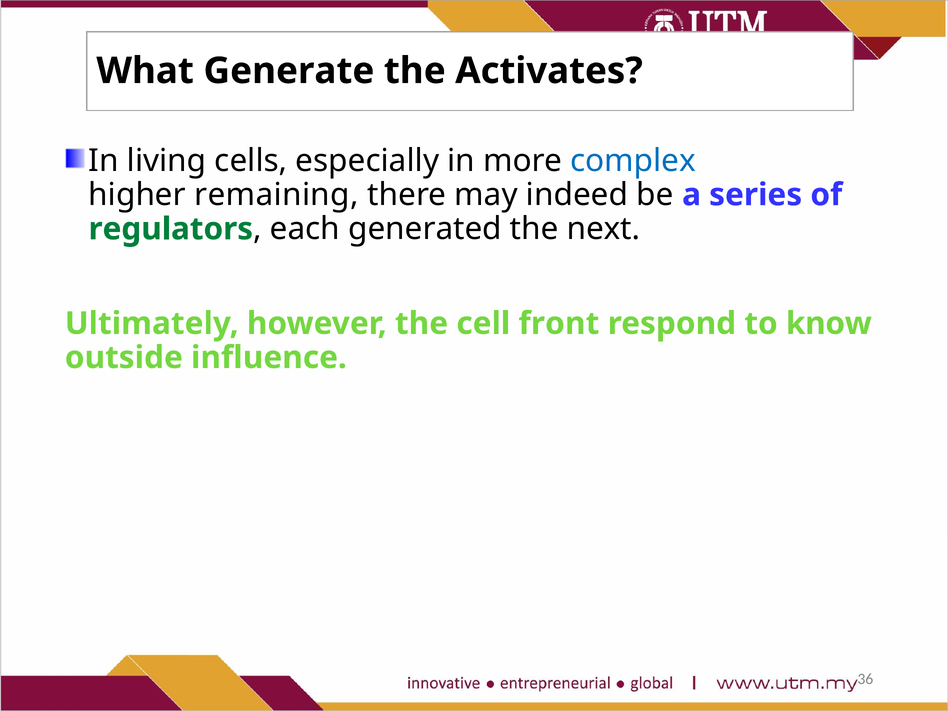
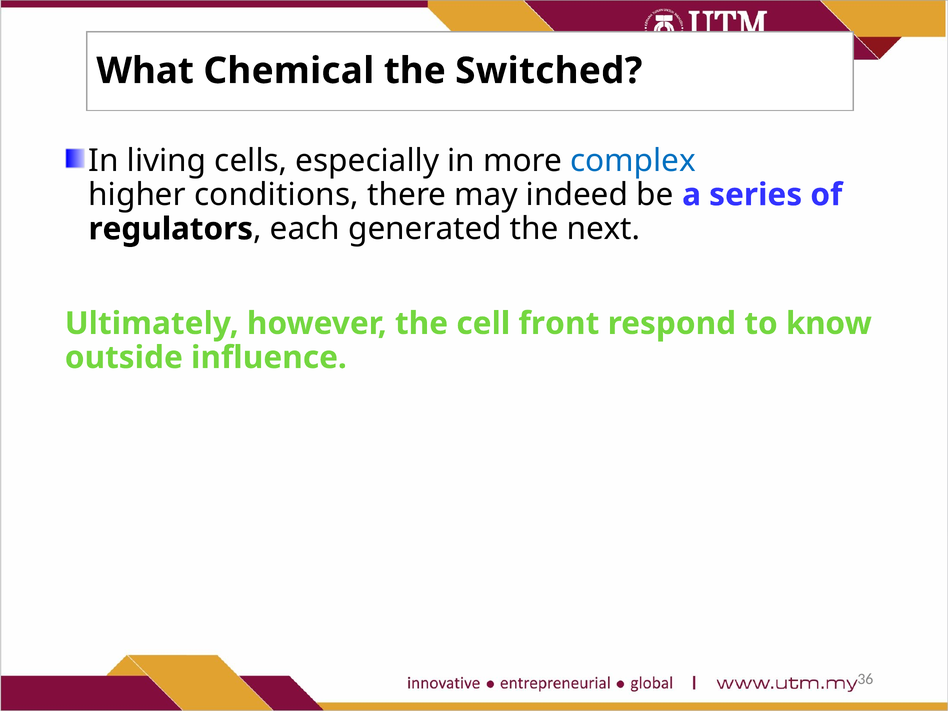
Generate: Generate -> Chemical
Activates: Activates -> Switched
remaining: remaining -> conditions
regulators colour: green -> black
